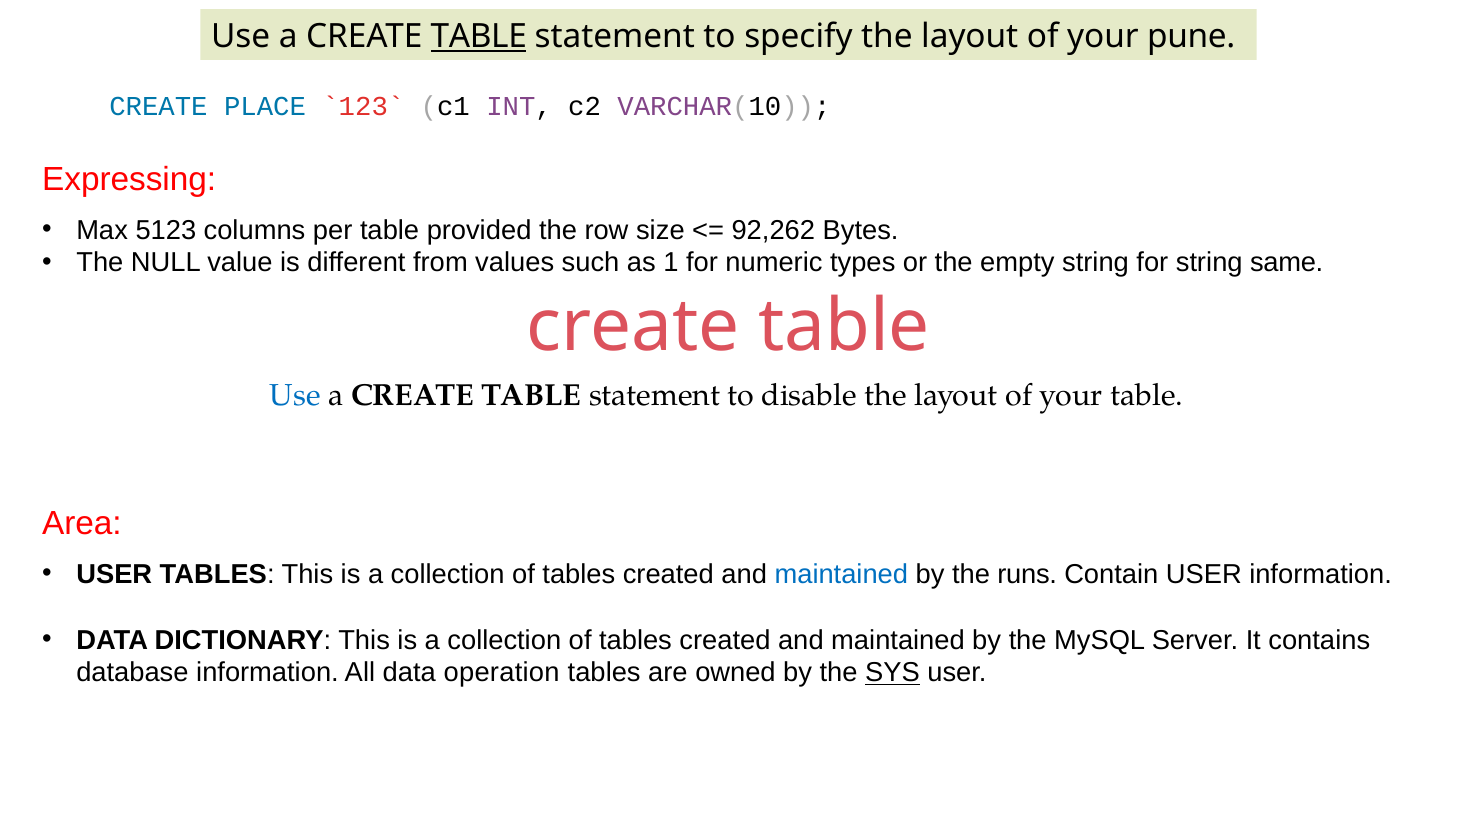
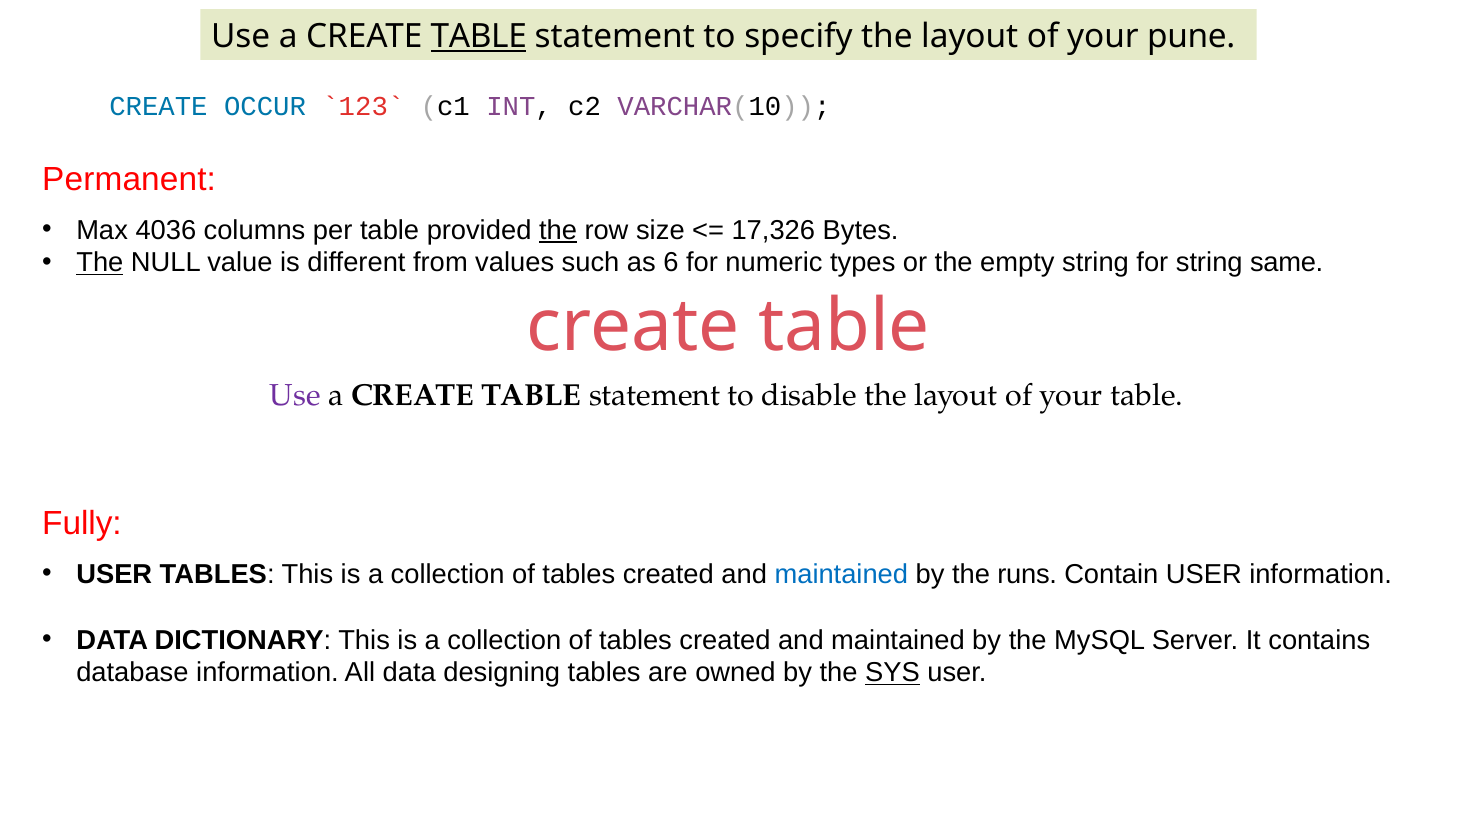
PLACE: PLACE -> OCCUR
Expressing: Expressing -> Permanent
5123: 5123 -> 4036
the at (558, 230) underline: none -> present
92,262: 92,262 -> 17,326
The at (100, 263) underline: none -> present
1: 1 -> 6
Use at (295, 396) colour: blue -> purple
Area: Area -> Fully
operation: operation -> designing
